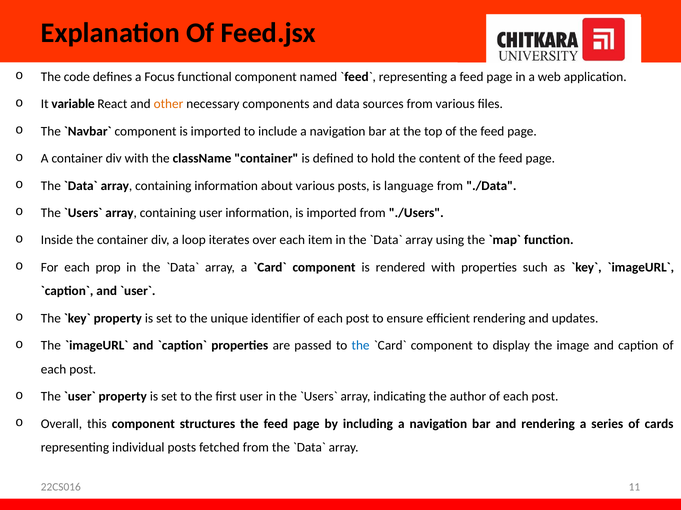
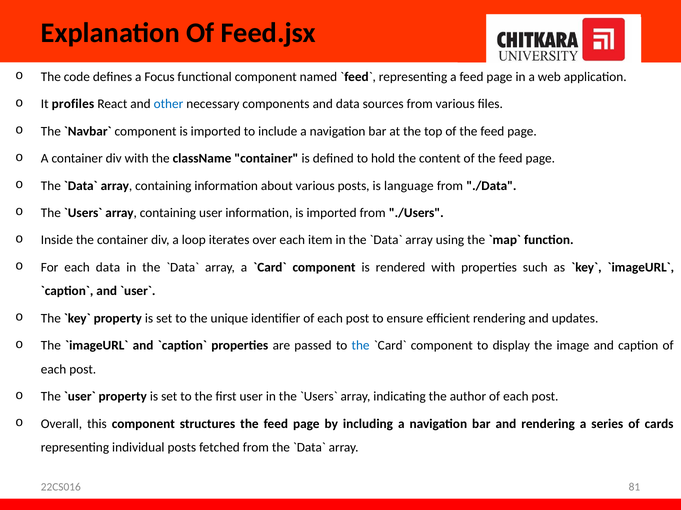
variable: variable -> profiles
other colour: orange -> blue
each prop: prop -> data
11: 11 -> 81
